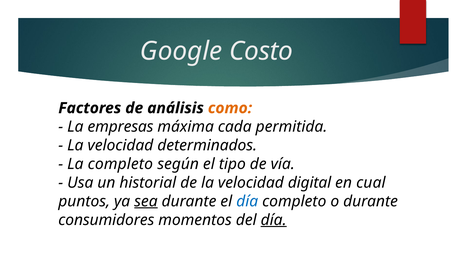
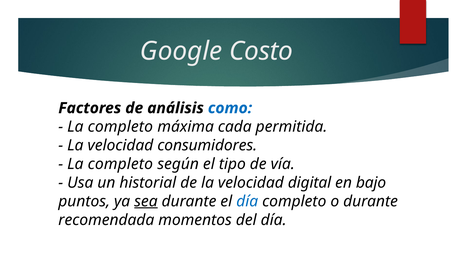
como colour: orange -> blue
empresas at (120, 127): empresas -> completo
determinados: determinados -> consumidores
cual: cual -> bajo
consumidores: consumidores -> recomendada
día at (274, 220) underline: present -> none
